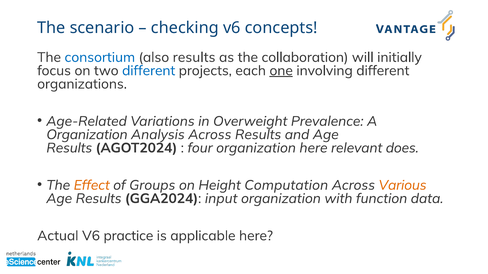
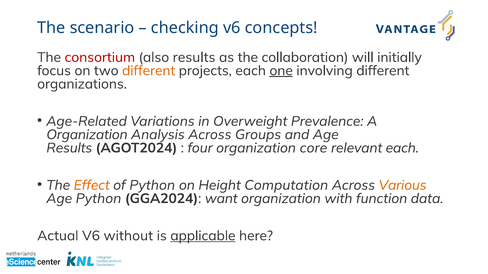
consortium colour: blue -> red
different at (149, 71) colour: blue -> orange
Across Results: Results -> Groups
organization here: here -> core
relevant does: does -> each
of Groups: Groups -> Python
Results at (99, 199): Results -> Python
input: input -> want
practice: practice -> without
applicable underline: none -> present
